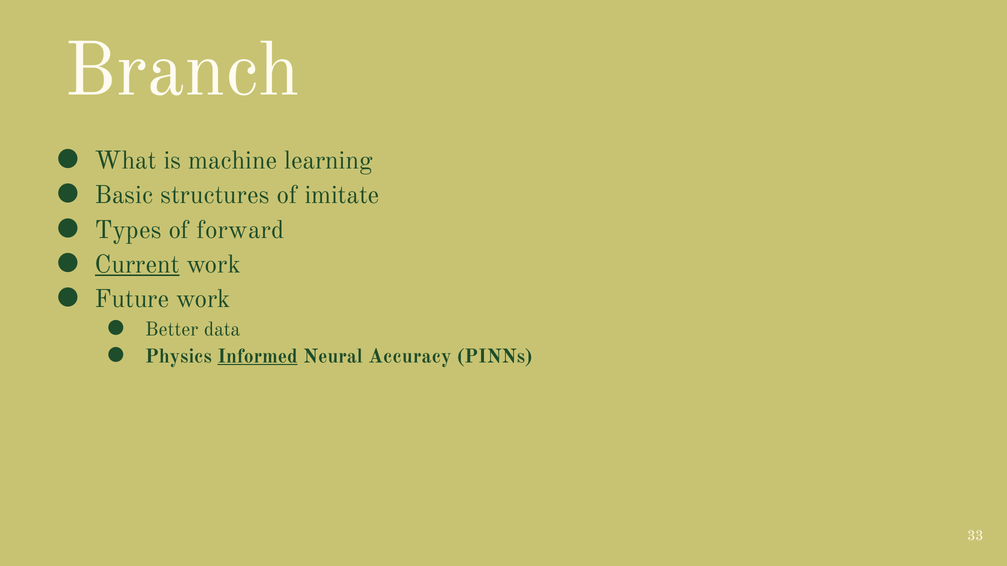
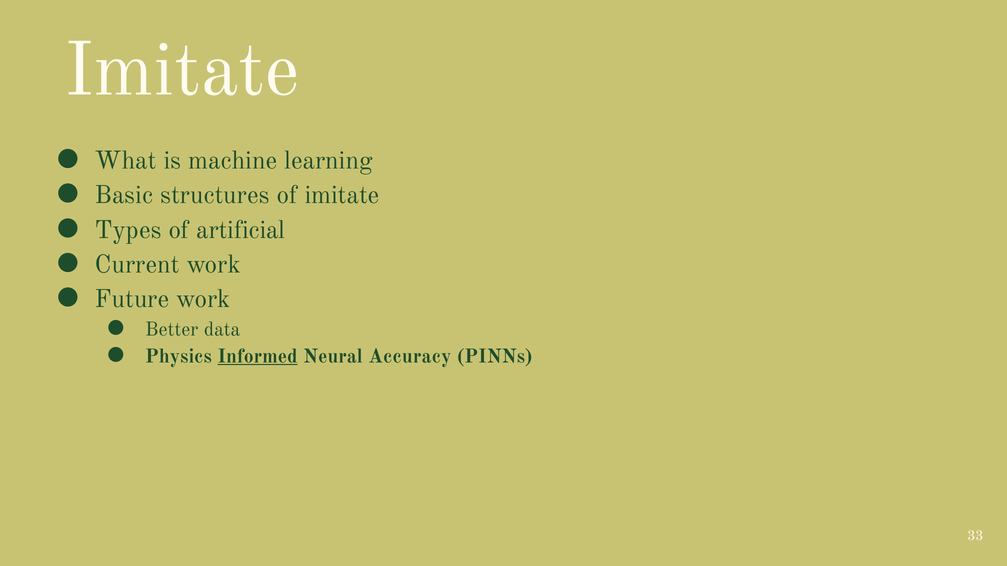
Branch at (182, 70): Branch -> Imitate
forward: forward -> artificial
Current underline: present -> none
